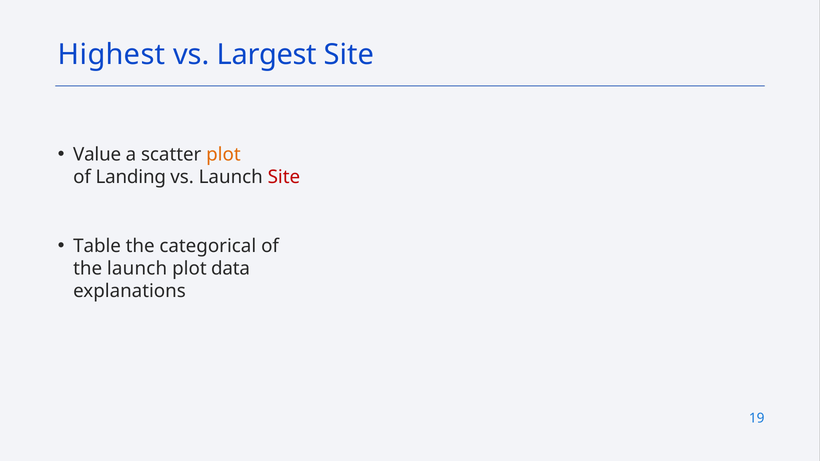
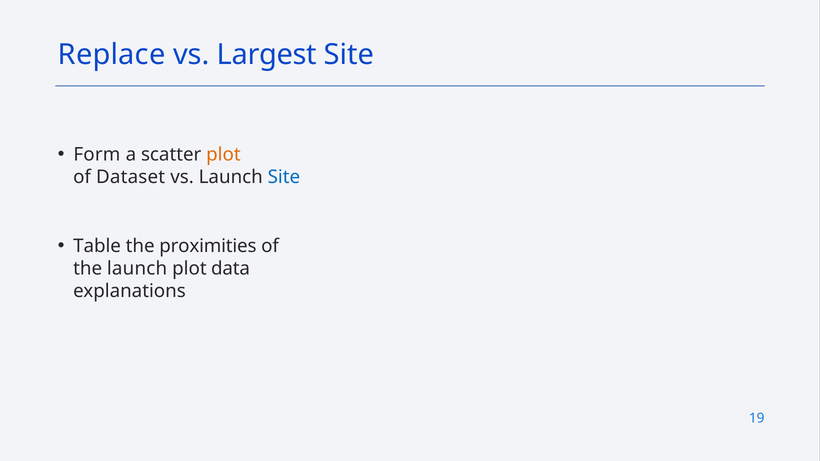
Highest: Highest -> Replace
Value: Value -> Form
Landing: Landing -> Dataset
Site at (284, 177) colour: red -> blue
categorical: categorical -> proximities
